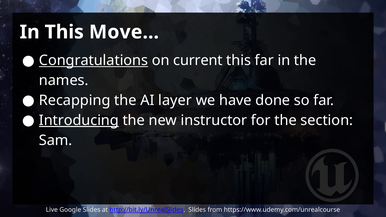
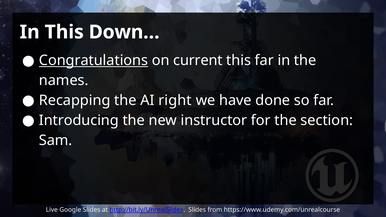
Move…: Move… -> Down…
layer: layer -> right
Introducing underline: present -> none
